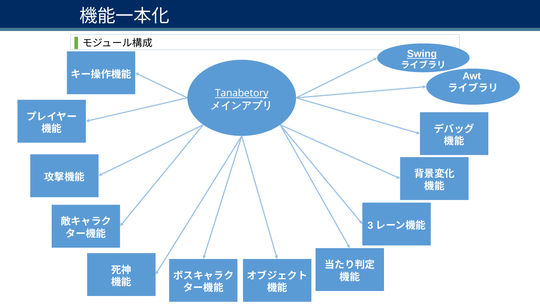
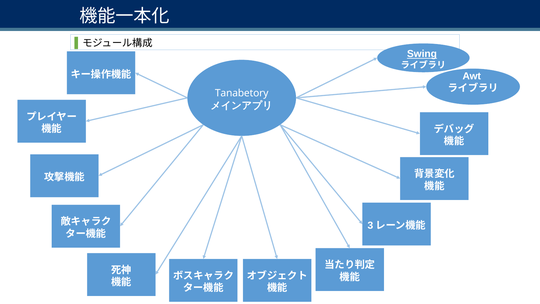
Tanabetory underline: present -> none
